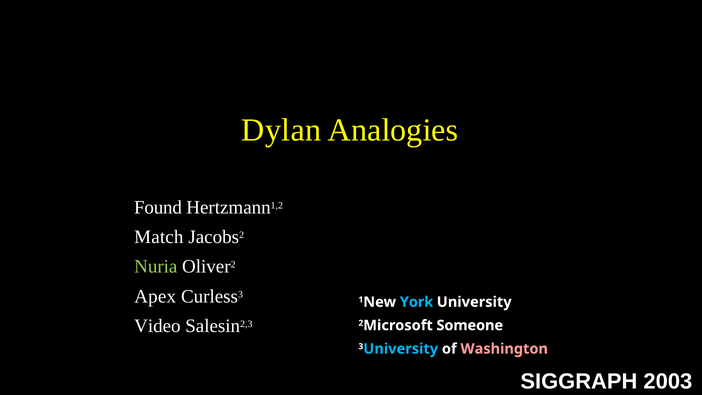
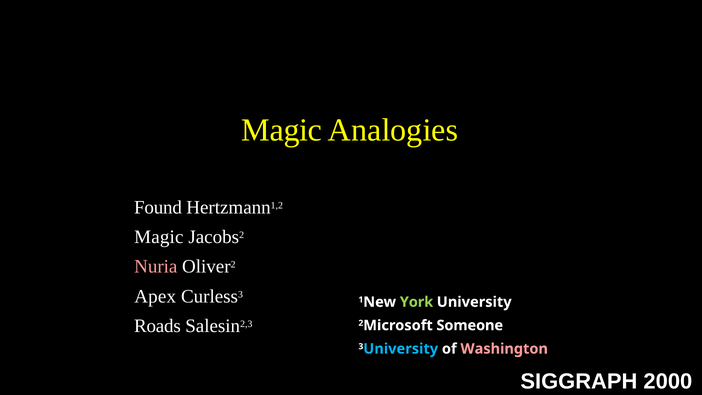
Dylan at (281, 130): Dylan -> Magic
Match at (159, 237): Match -> Magic
Nuria colour: light green -> pink
York colour: light blue -> light green
Video: Video -> Roads
2003: 2003 -> 2000
